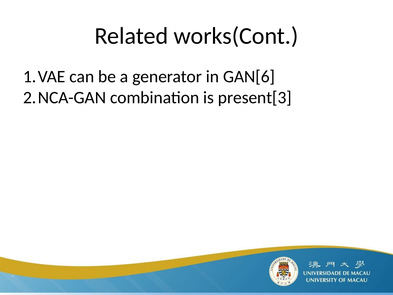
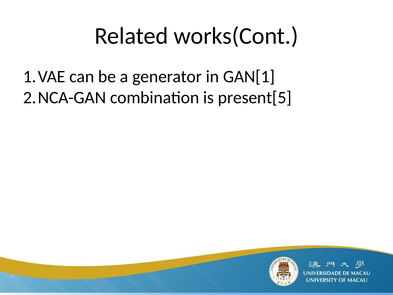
GAN[6: GAN[6 -> GAN[1
present[3: present[3 -> present[5
